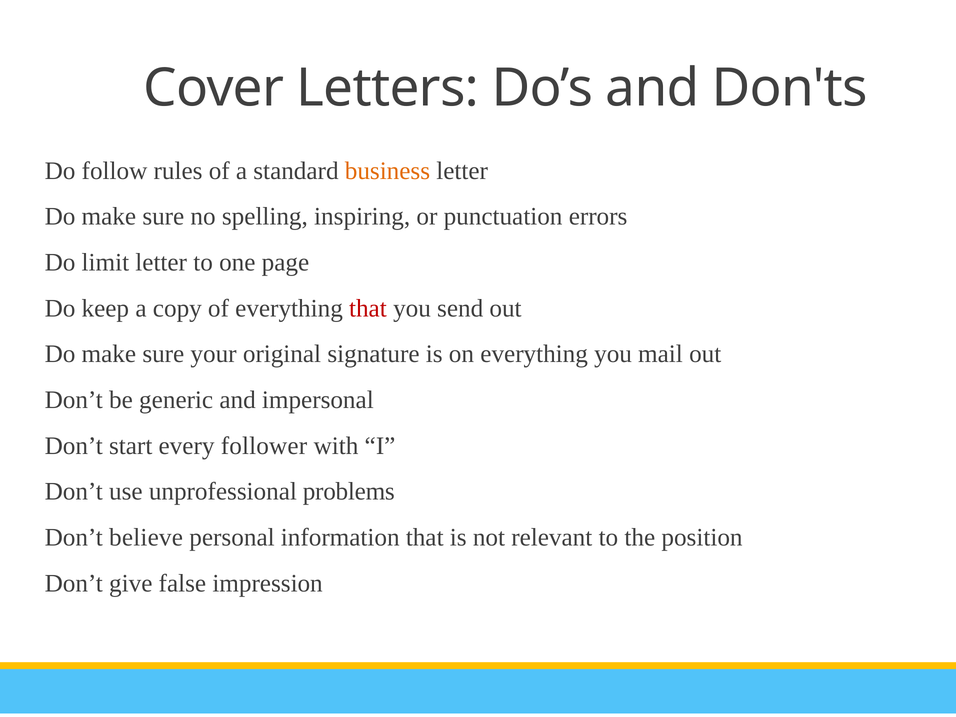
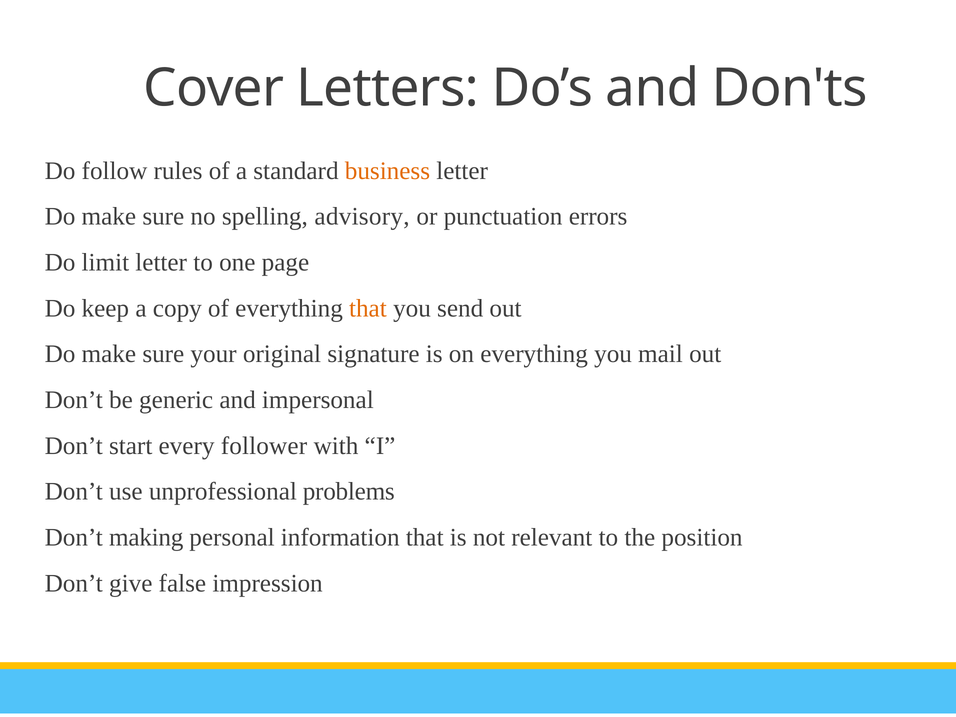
inspiring: inspiring -> advisory
that at (368, 308) colour: red -> orange
believe: believe -> making
